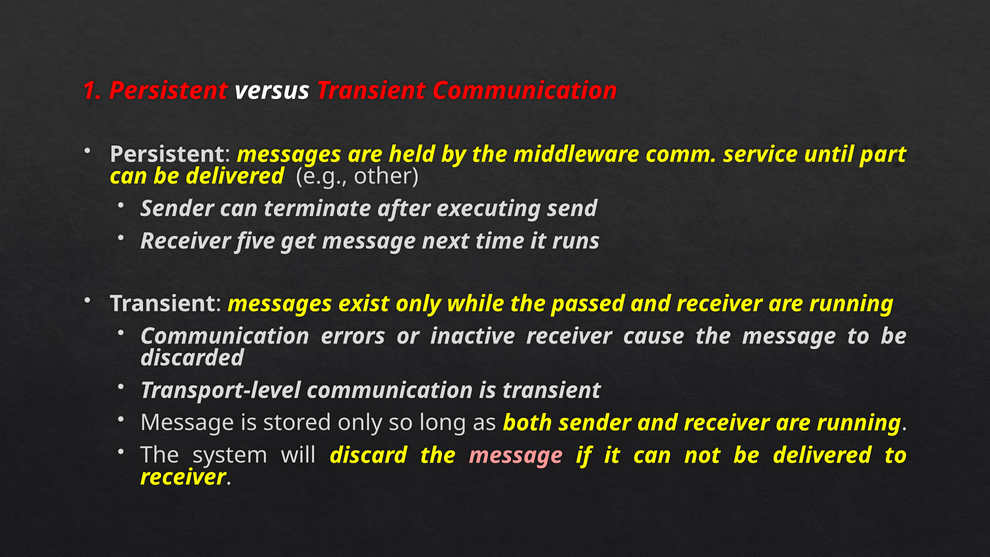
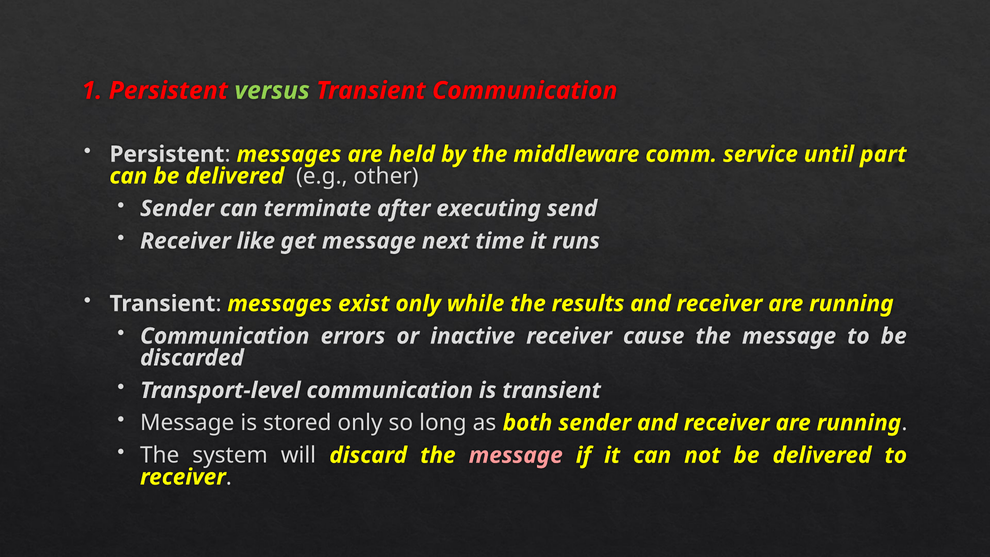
versus colour: white -> light green
five: five -> like
passed: passed -> results
